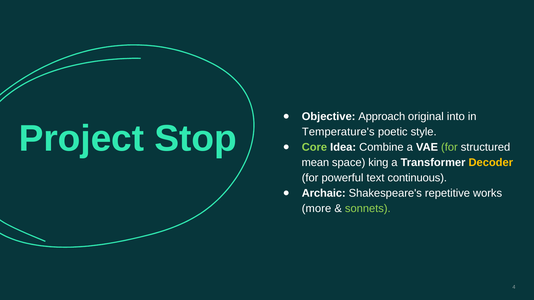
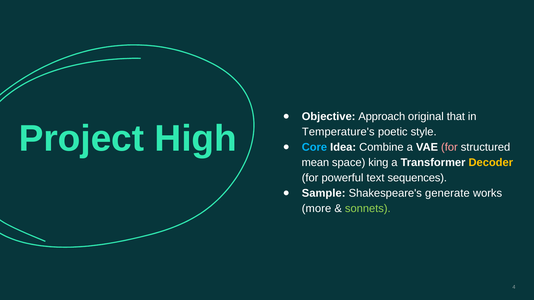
into: into -> that
Stop: Stop -> High
Core colour: light green -> light blue
for at (449, 147) colour: light green -> pink
continuous: continuous -> sequences
Archaic: Archaic -> Sample
repetitive: repetitive -> generate
